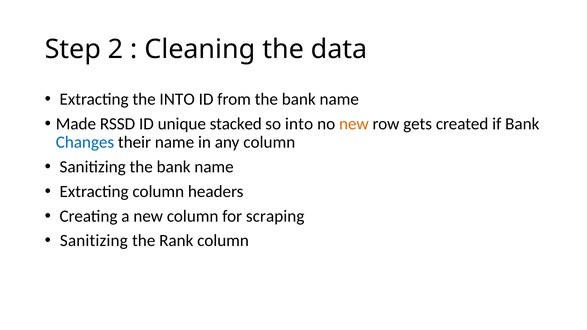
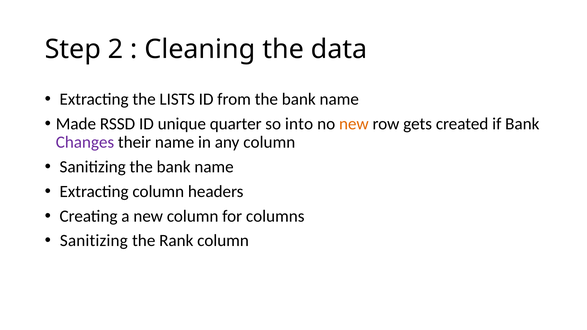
the INTO: INTO -> LISTS
stacked: stacked -> quarter
Changes colour: blue -> purple
scraping: scraping -> columns
